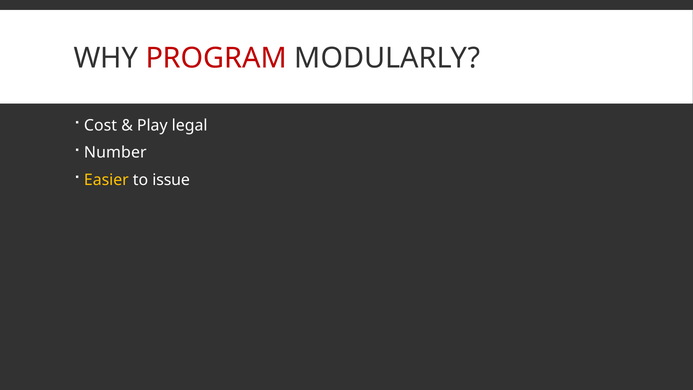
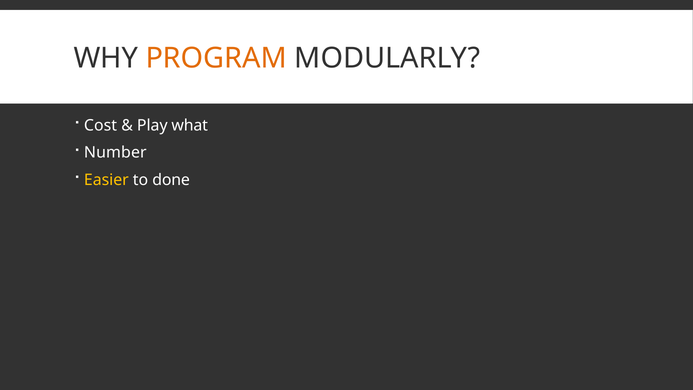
PROGRAM colour: red -> orange
legal: legal -> what
issue: issue -> done
